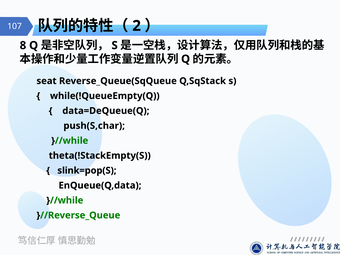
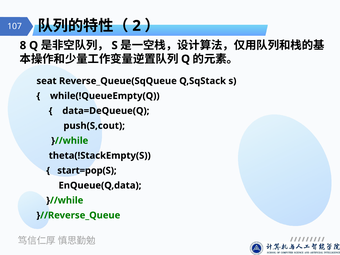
push(S,char: push(S,char -> push(S,cout
slink=pop(S: slink=pop(S -> start=pop(S
